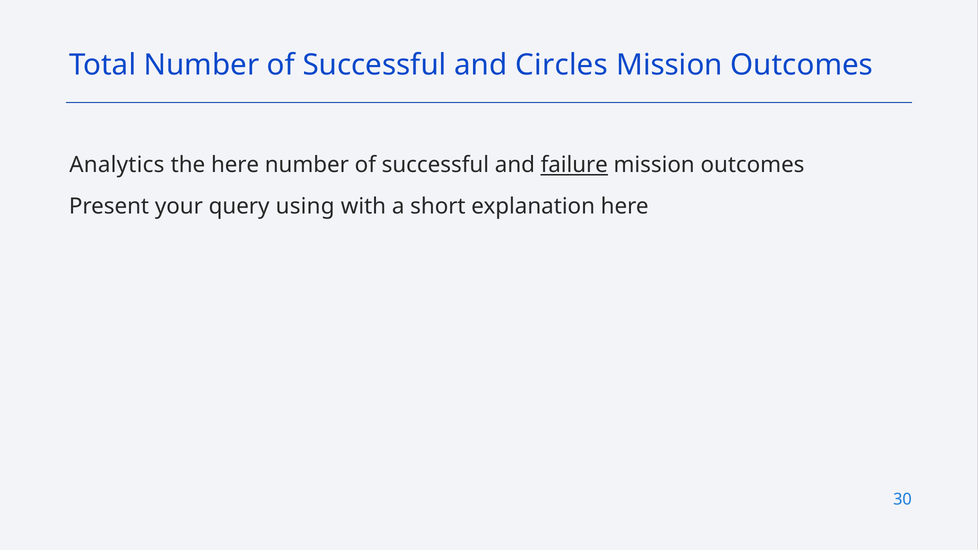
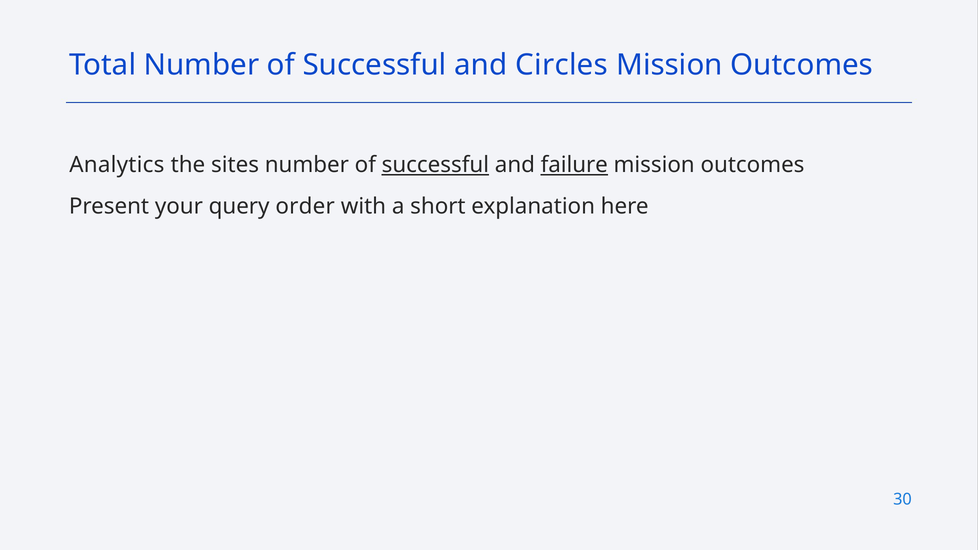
the here: here -> sites
successful at (435, 165) underline: none -> present
using: using -> order
